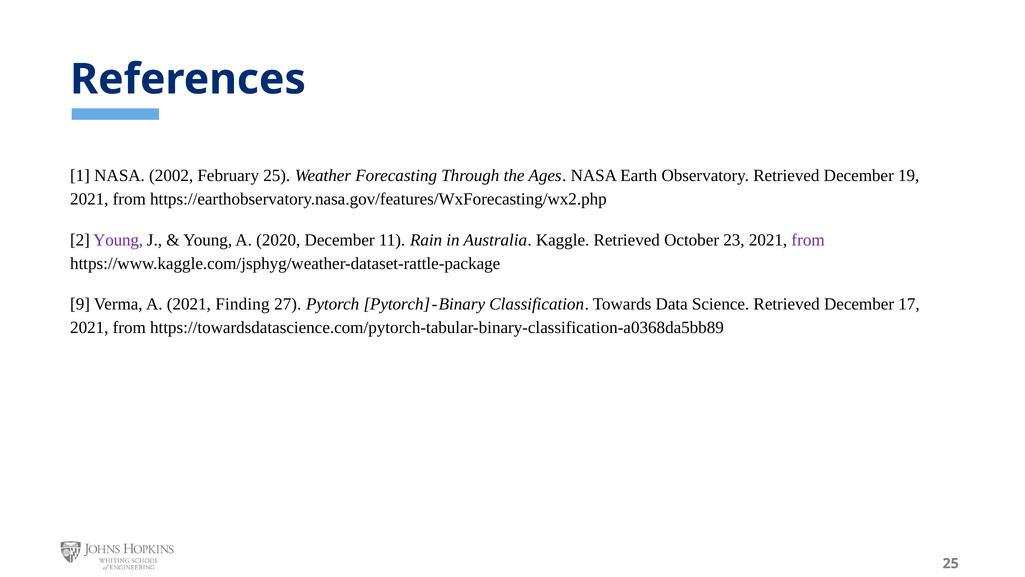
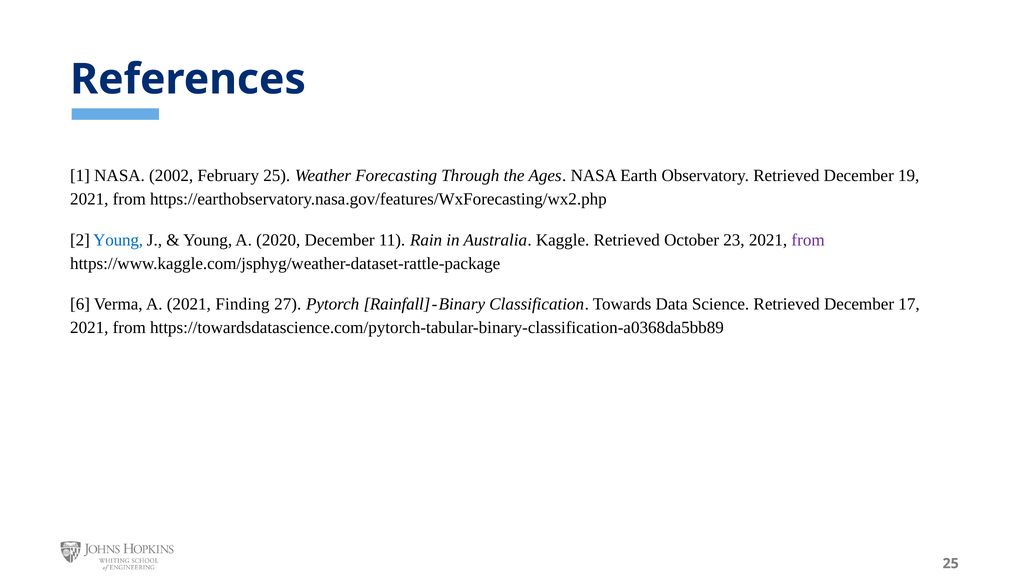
Young at (118, 240) colour: purple -> blue
9: 9 -> 6
Pytorch Pytorch: Pytorch -> Rainfall
